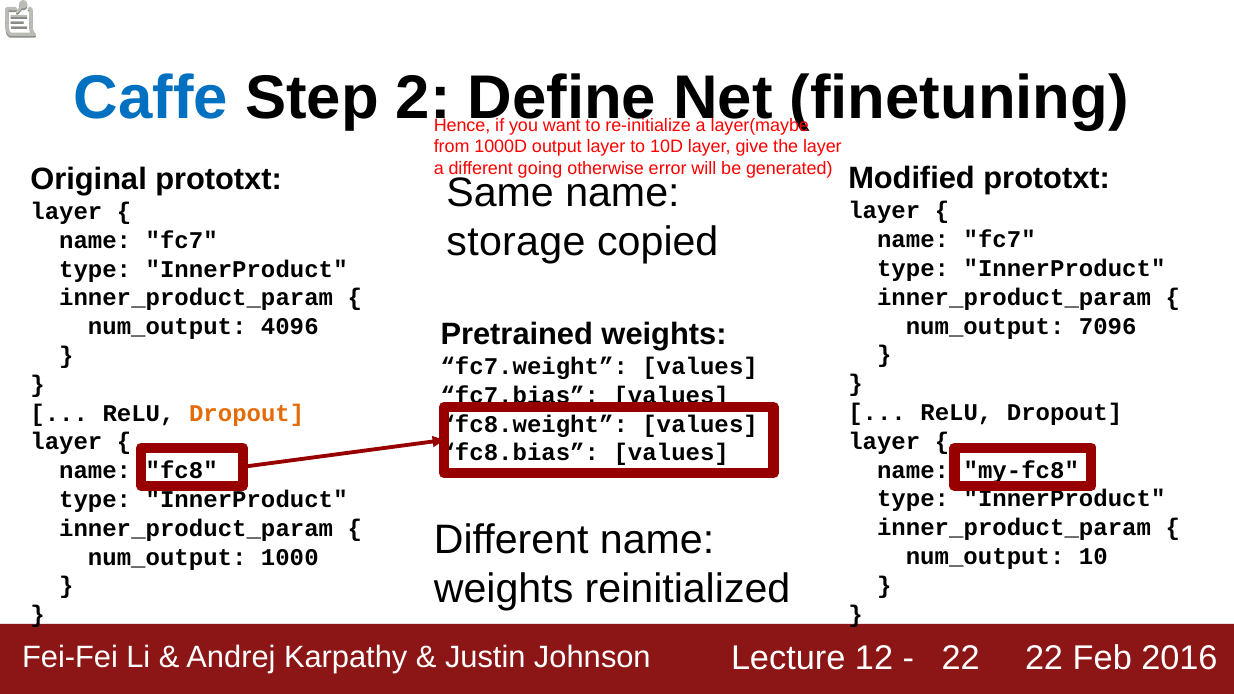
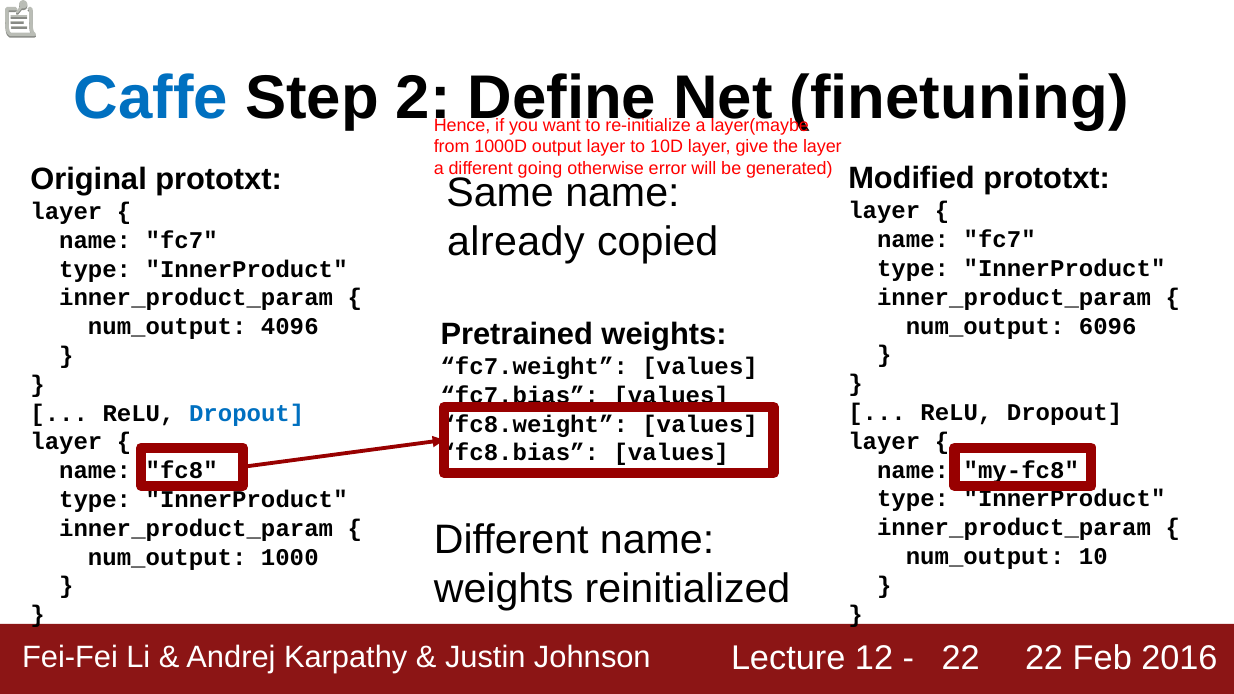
storage: storage -> already
7096: 7096 -> 6096
Dropout at (247, 413) colour: orange -> blue
